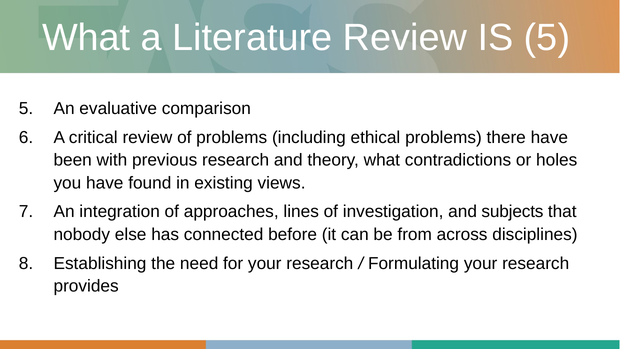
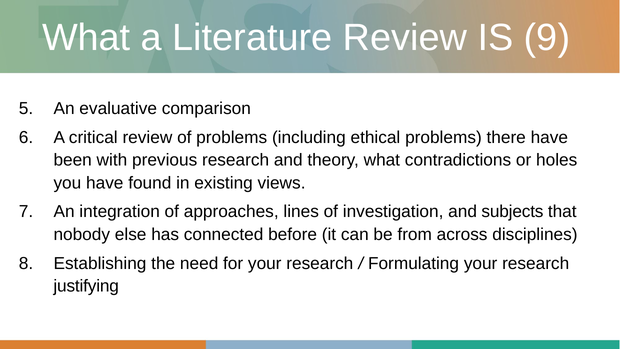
IS 5: 5 -> 9
provides: provides -> justifying
